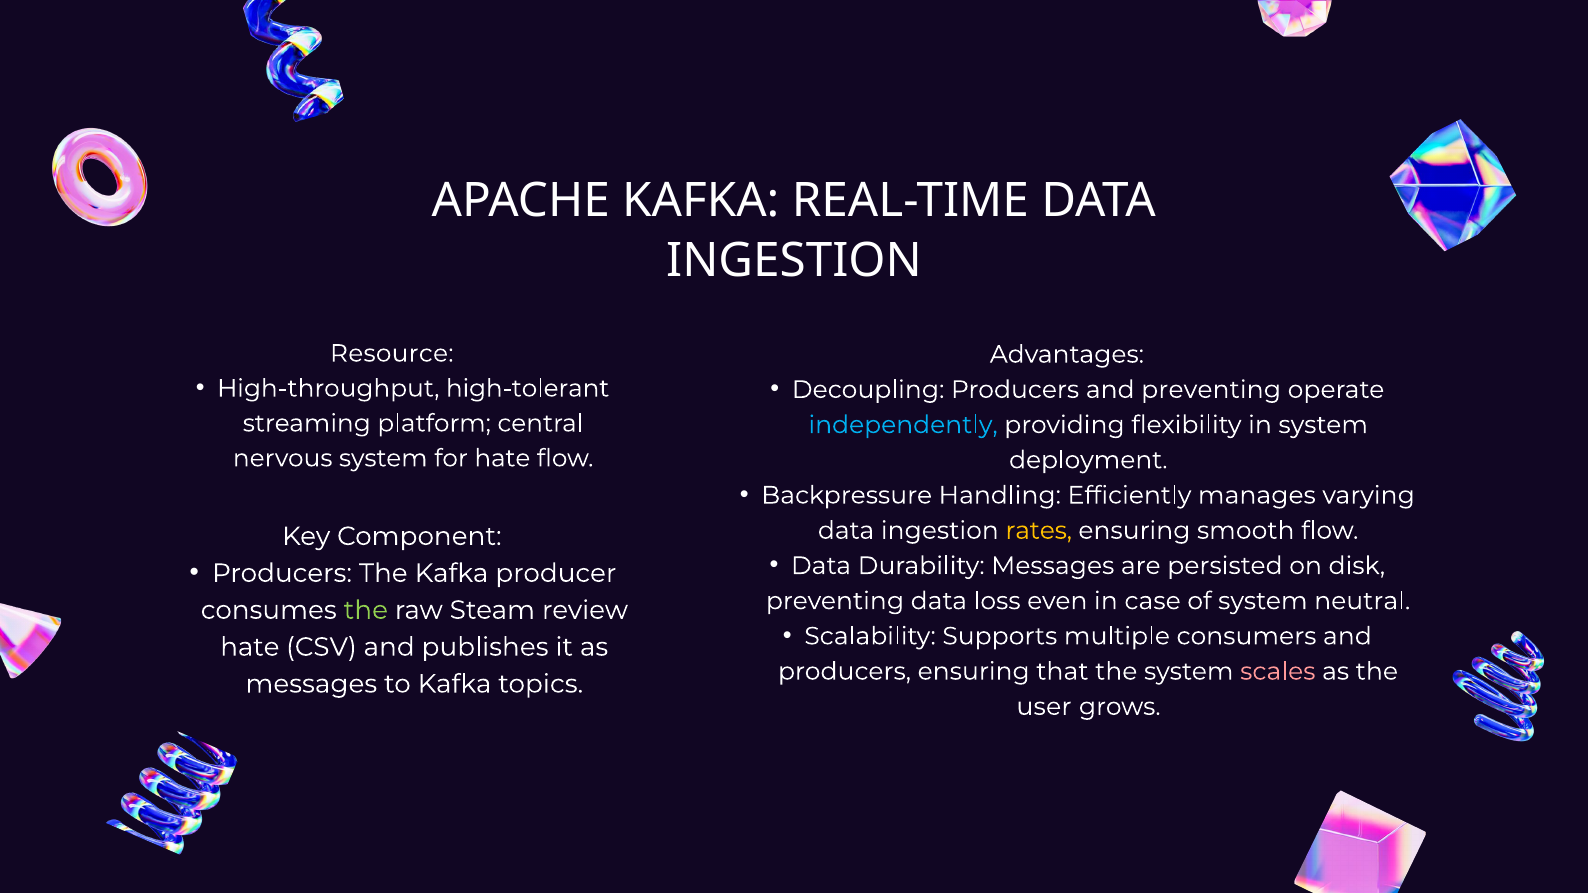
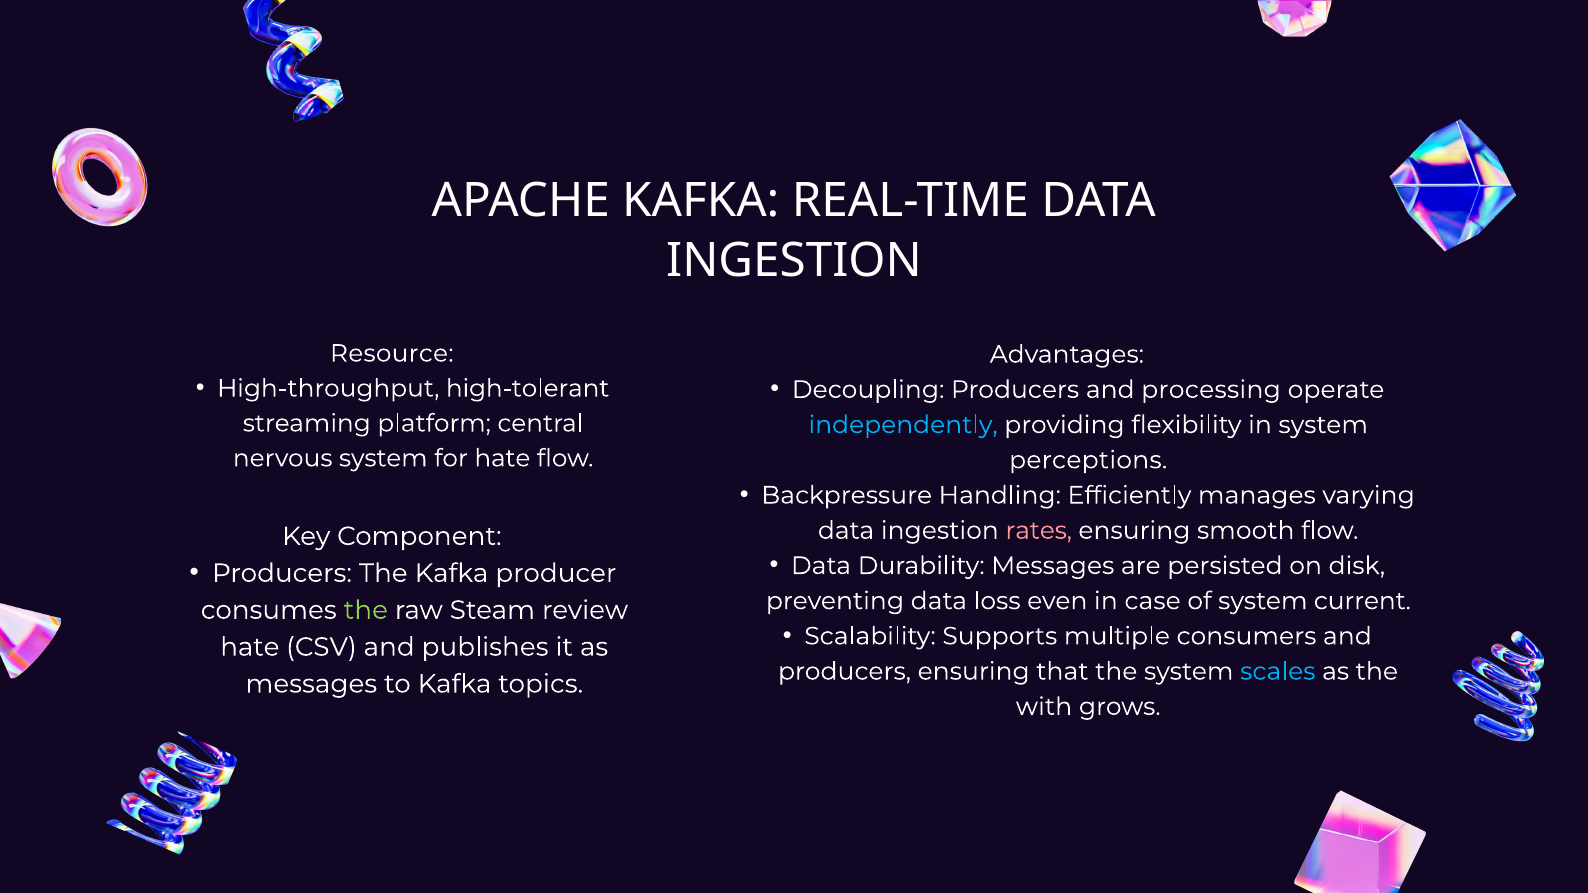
and preventing: preventing -> processing
deployment: deployment -> perceptions
rates colour: yellow -> pink
neutral: neutral -> current
scales colour: pink -> light blue
user: user -> with
